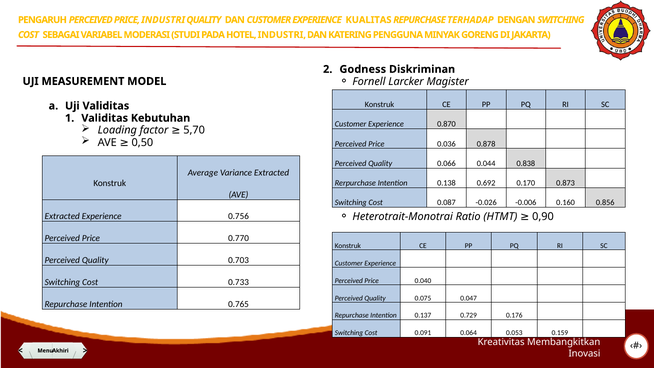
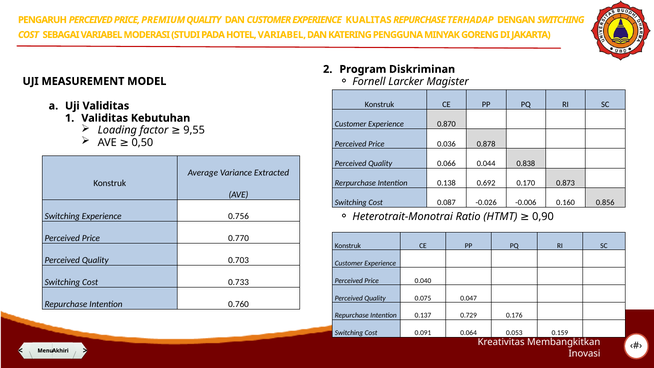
PRICE INDUSTRI: INDUSTRI -> PREMIUM
HOTEL INDUSTRI: INDUSTRI -> VARIABEL
Godness: Godness -> Program
5,70: 5,70 -> 9,55
Extracted at (62, 216): Extracted -> Switching
0.765: 0.765 -> 0.760
